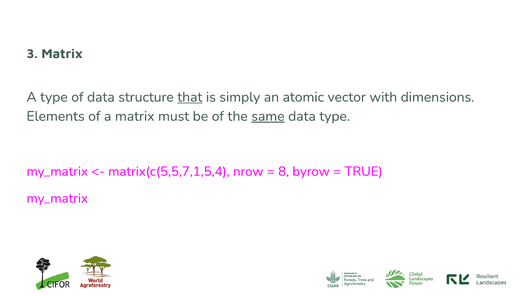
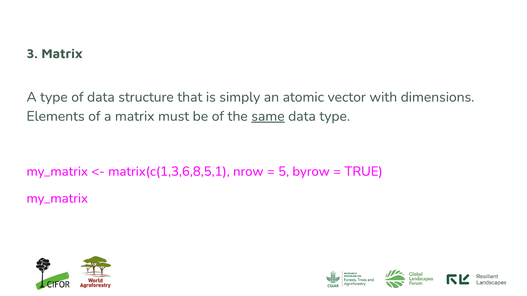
that underline: present -> none
matrix(c(5,5,7,1,5,4: matrix(c(5,5,7,1,5,4 -> matrix(c(1,3,6,8,5,1
8: 8 -> 5
